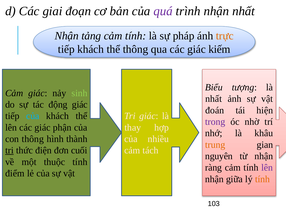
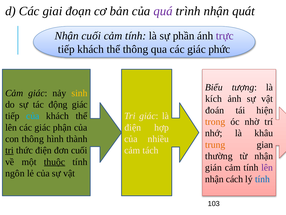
nhận nhất: nhất -> quát
Nhận tảng: tảng -> cuối
pháp: pháp -> phần
trực colour: orange -> purple
kiếm: kiếm -> phức
sinh colour: light green -> yellow
nhất at (214, 99): nhất -> kích
trong colour: purple -> orange
thay at (133, 127): thay -> điện
nguyên: nguyên -> thường
thuộc underline: none -> present
ràng: ràng -> gián
điểm: điểm -> ngôn
giữa: giữa -> cách
tính at (262, 179) colour: orange -> blue
